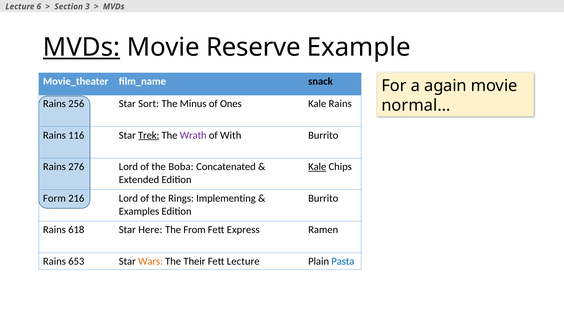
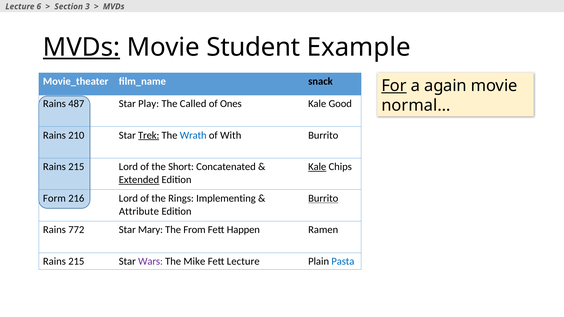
Reserve: Reserve -> Student
For underline: none -> present
256: 256 -> 487
Sort: Sort -> Play
Minus: Minus -> Called
Kale Rains: Rains -> Good
116: 116 -> 210
Wrath colour: purple -> blue
276 at (76, 167): 276 -> 215
Boba: Boba -> Short
Extended underline: none -> present
Burrito at (323, 198) underline: none -> present
Examples: Examples -> Attribute
618: 618 -> 772
Here: Here -> Mary
Express: Express -> Happen
653 at (76, 262): 653 -> 215
Wars colour: orange -> purple
Their: Their -> Mike
